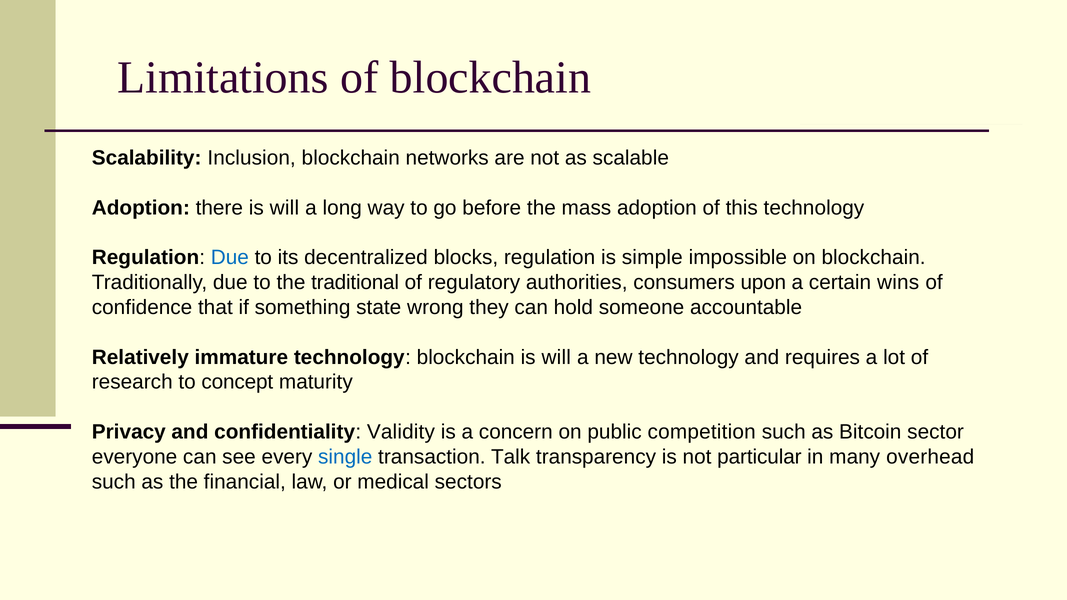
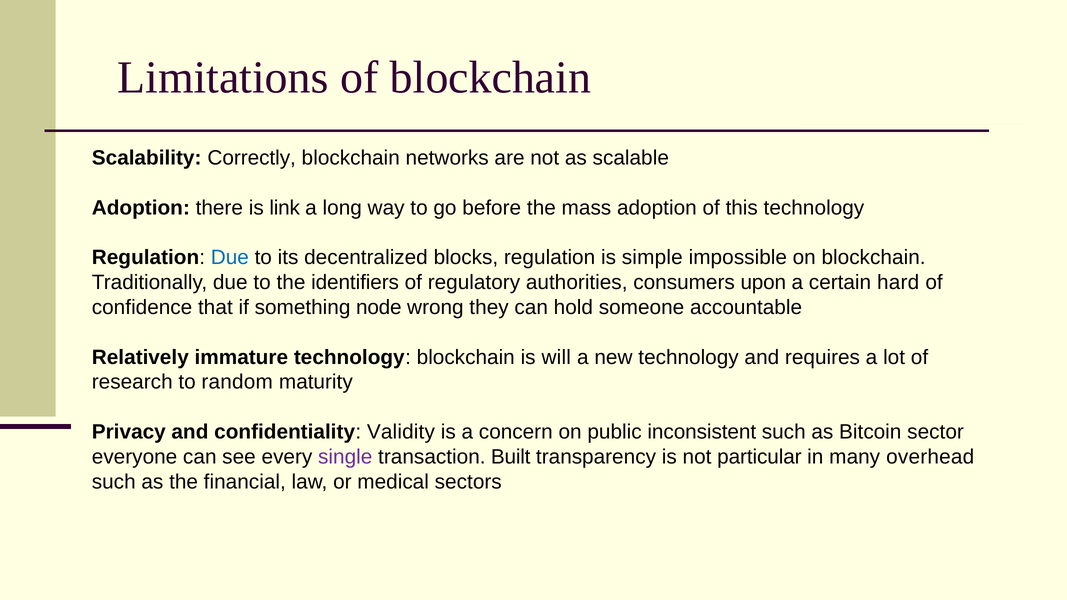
Inclusion: Inclusion -> Correctly
there is will: will -> link
traditional: traditional -> identifiers
wins: wins -> hard
state: state -> node
concept: concept -> random
competition: competition -> inconsistent
single colour: blue -> purple
Talk: Talk -> Built
